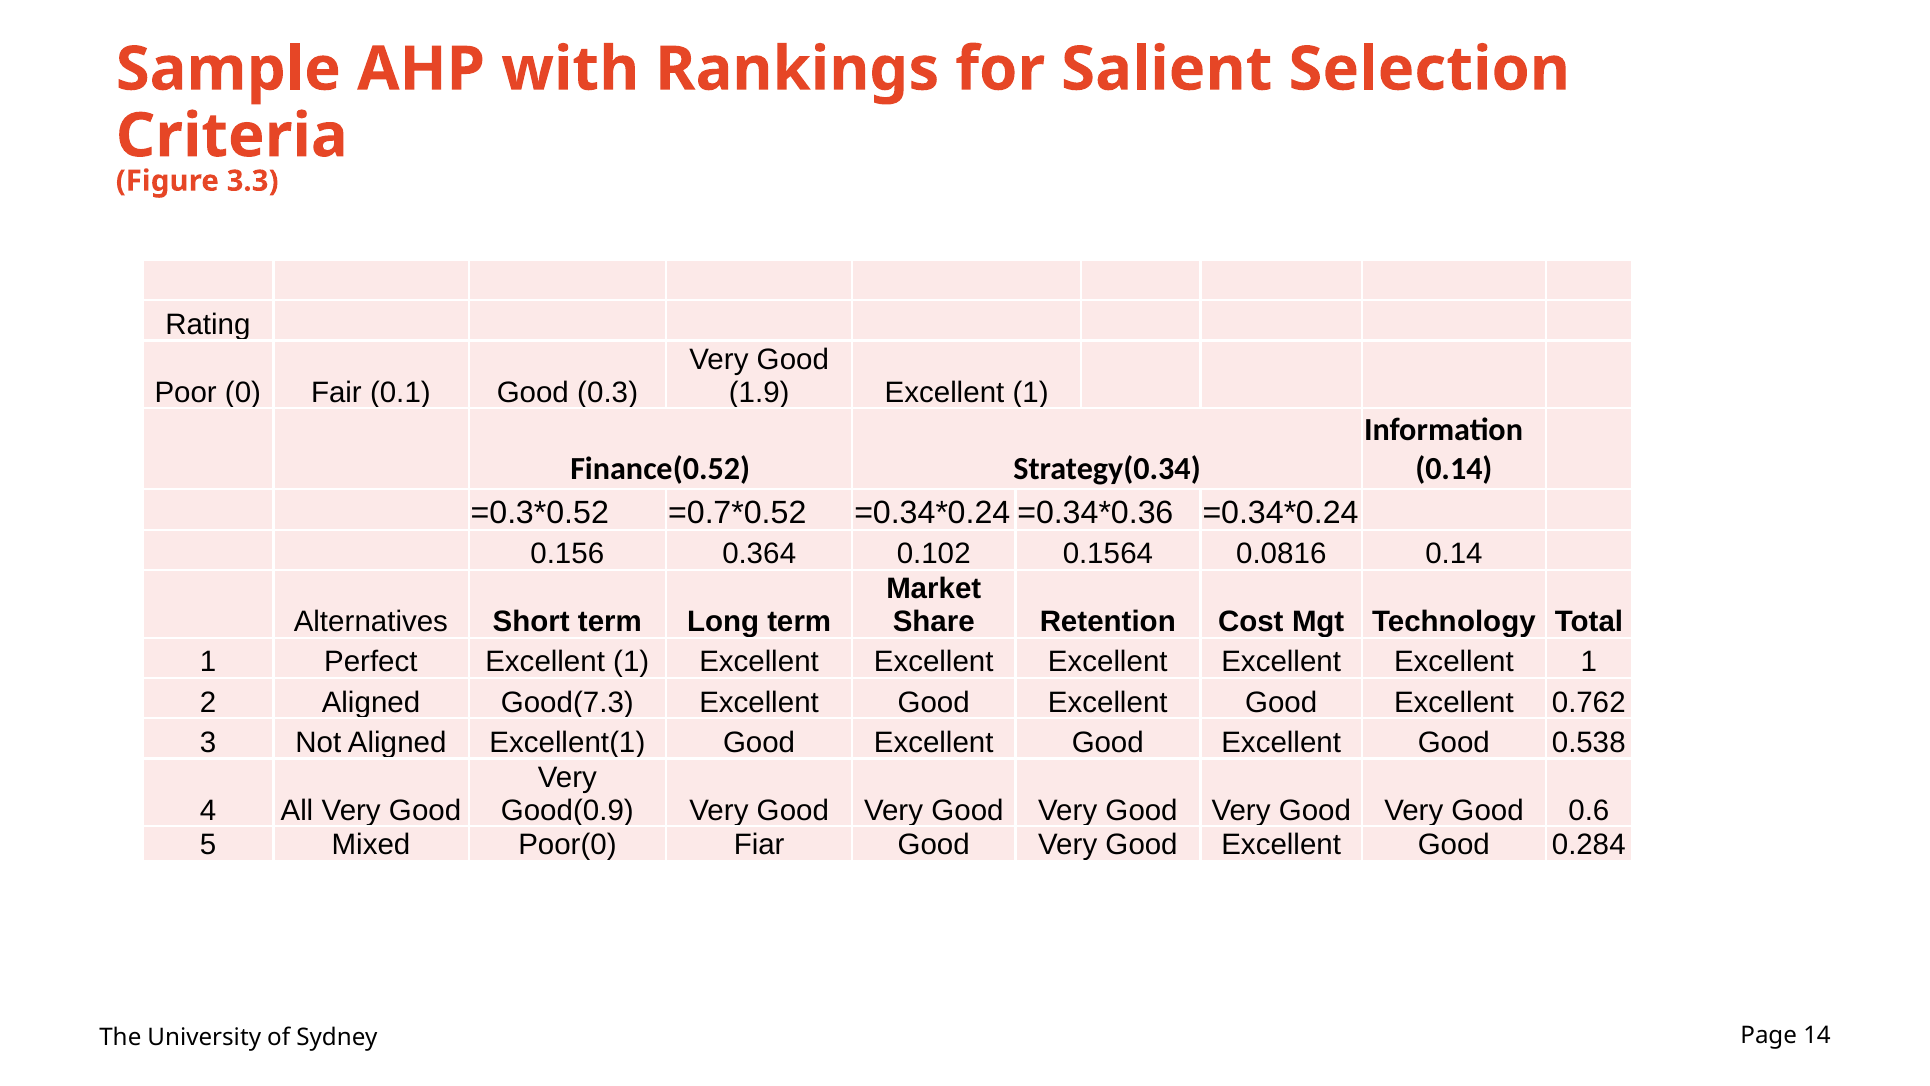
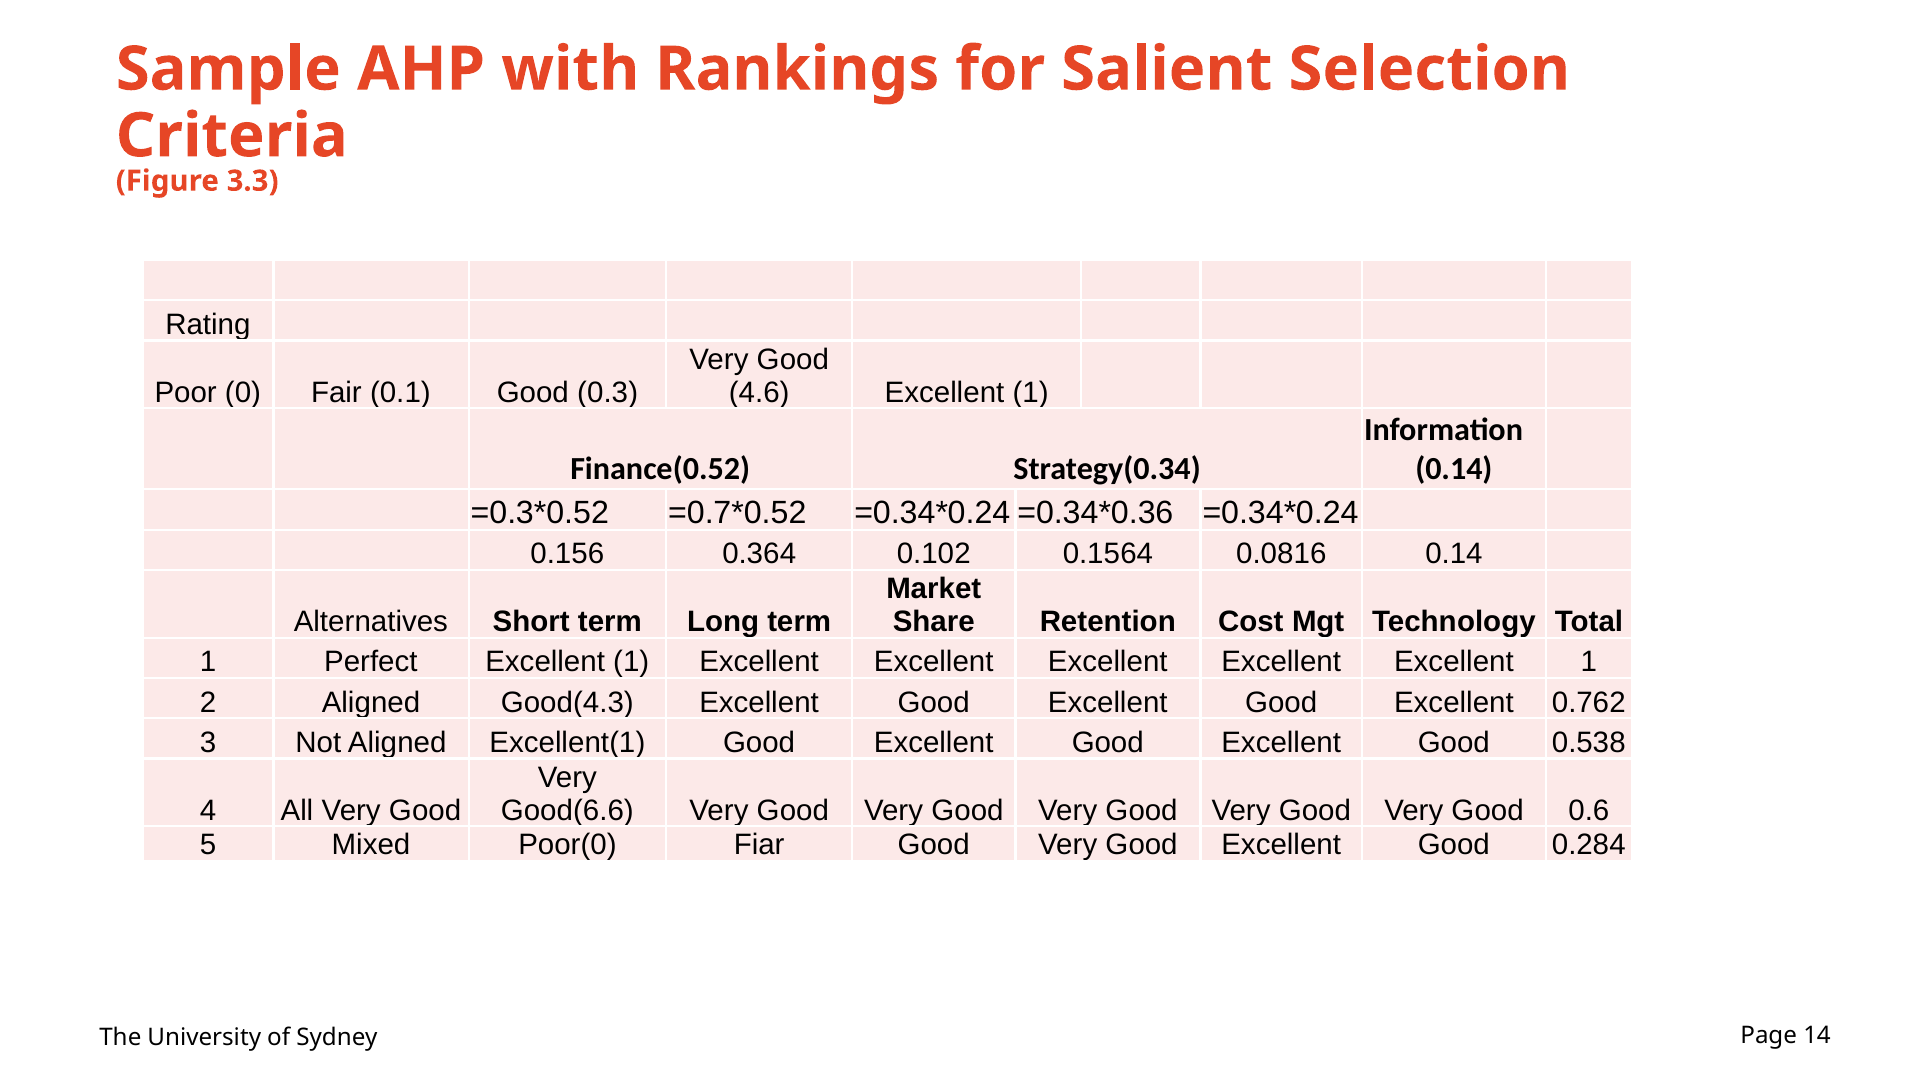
1.9: 1.9 -> 4.6
Good(7.3: Good(7.3 -> Good(4.3
Good(0.9: Good(0.9 -> Good(6.6
